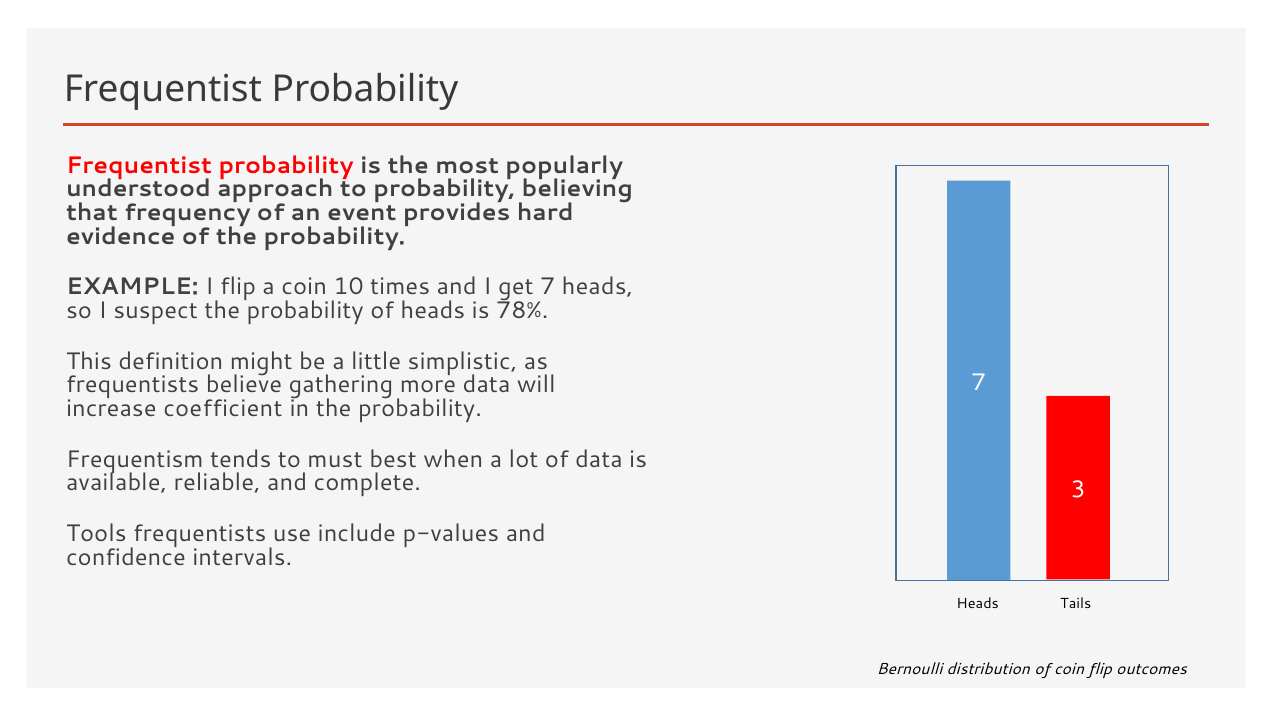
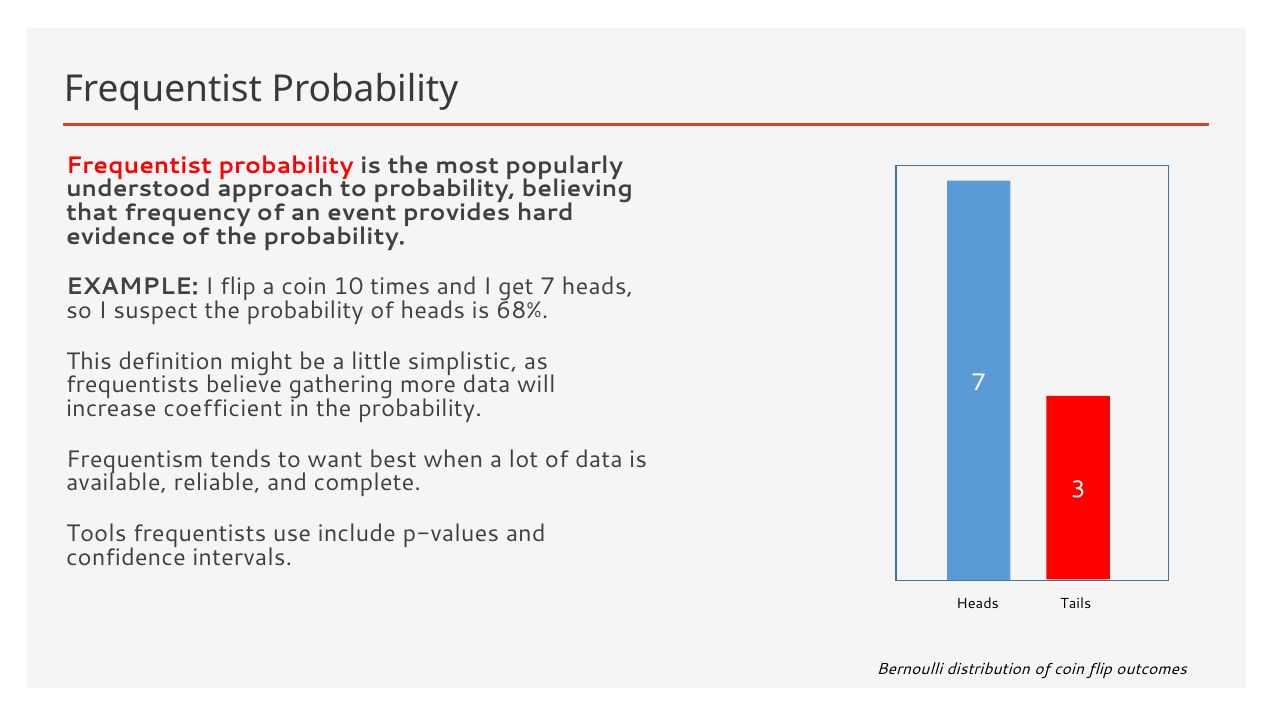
78%: 78% -> 68%
must: must -> want
